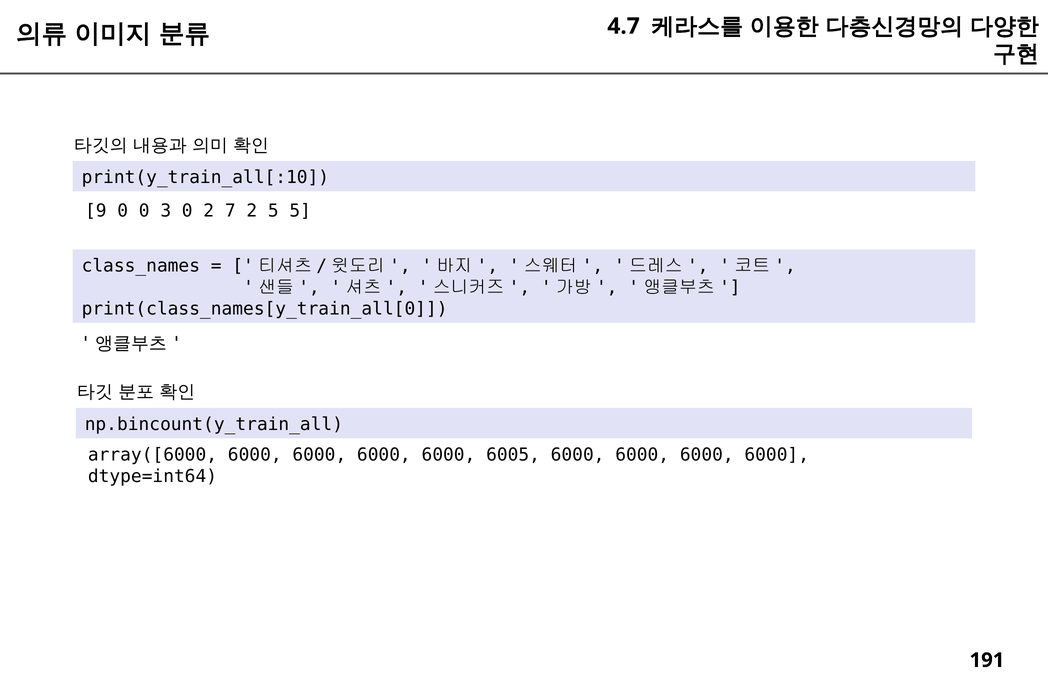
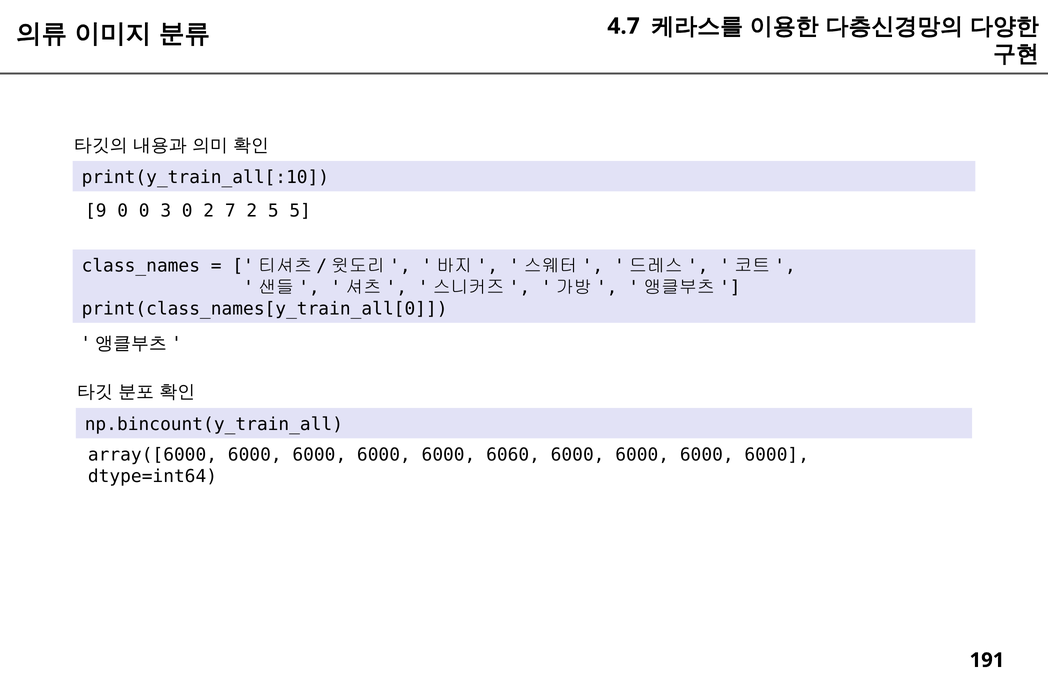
6005: 6005 -> 6060
